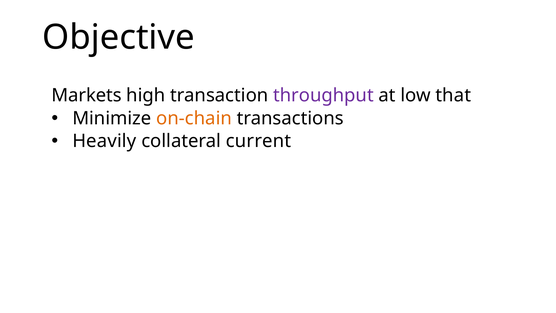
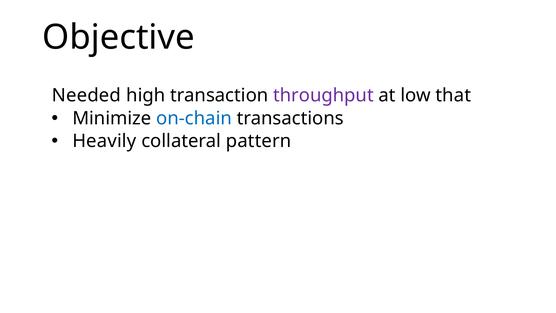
Markets: Markets -> Needed
on-chain colour: orange -> blue
current: current -> pattern
